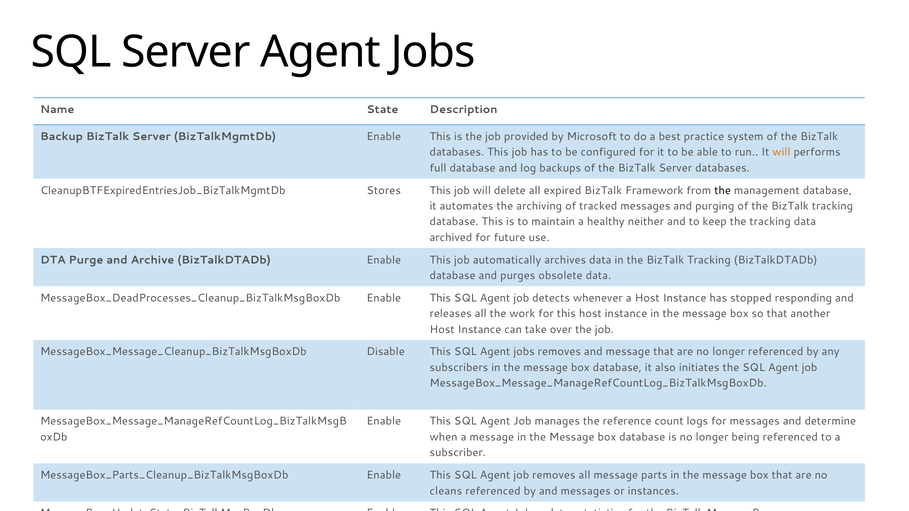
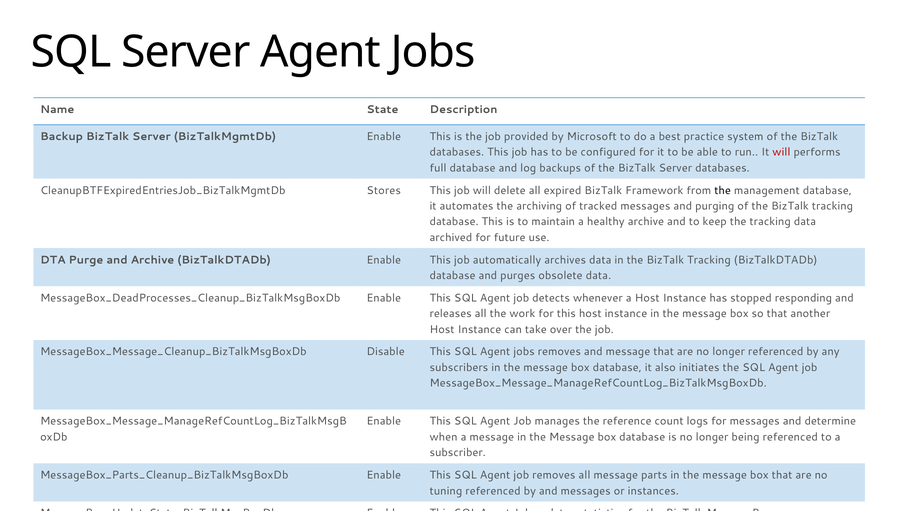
will at (781, 152) colour: orange -> red
healthy neither: neither -> archive
cleans: cleans -> tuning
